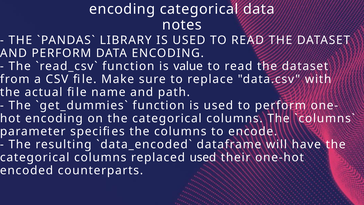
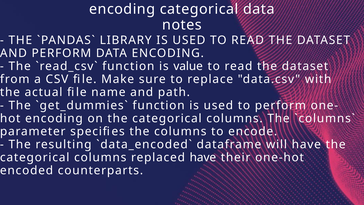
replaced used: used -> have
